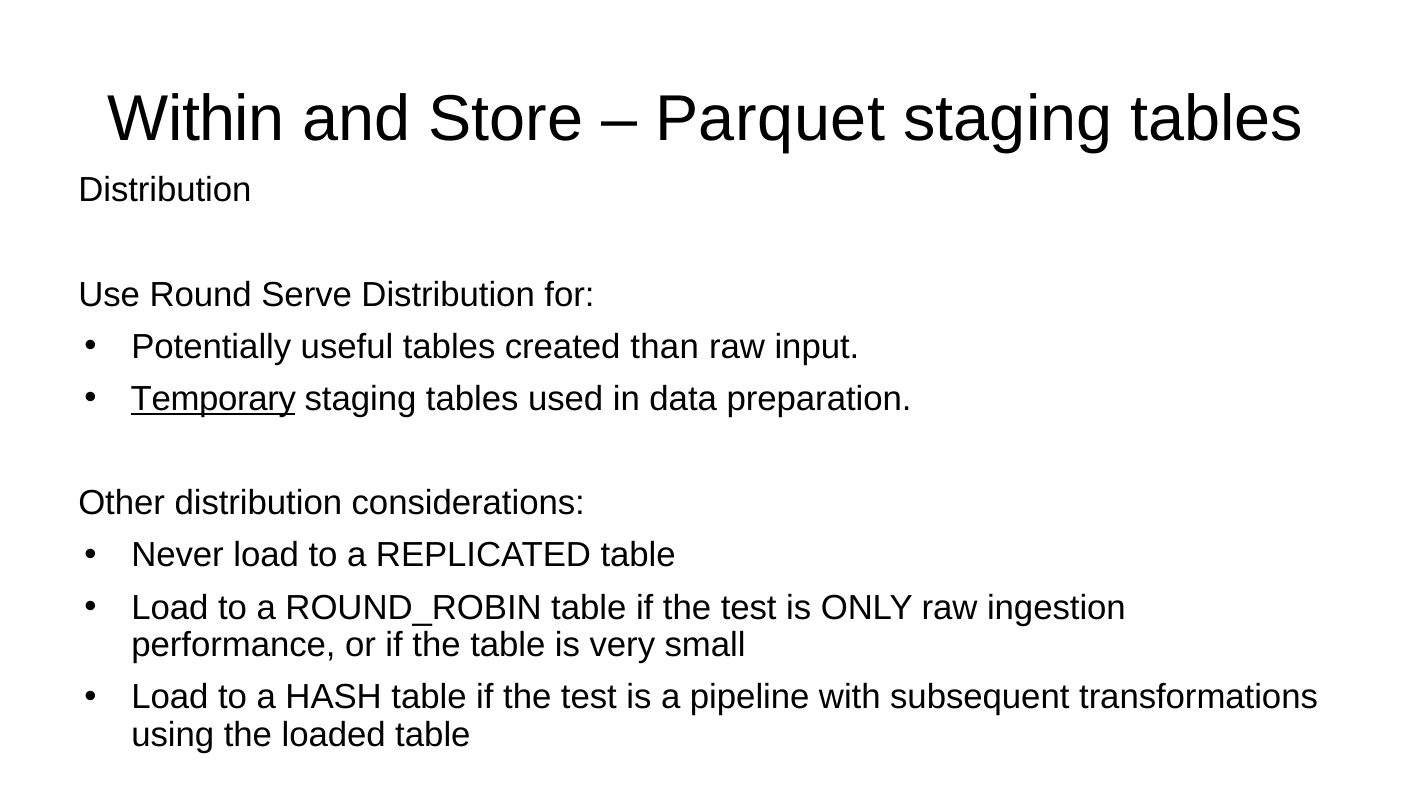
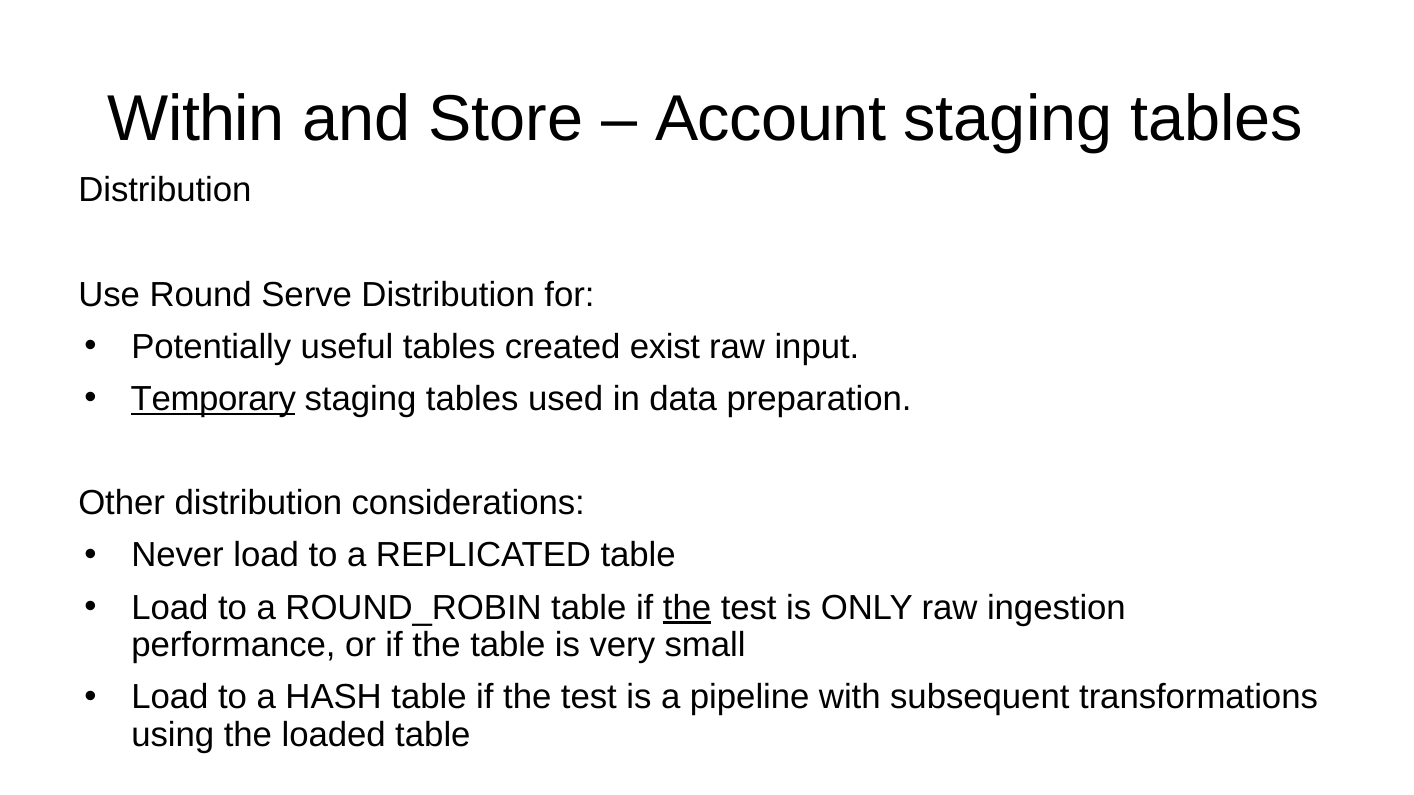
Parquet: Parquet -> Account
than: than -> exist
the at (687, 608) underline: none -> present
